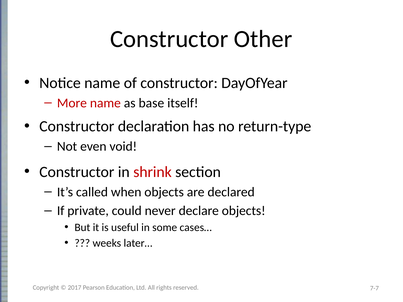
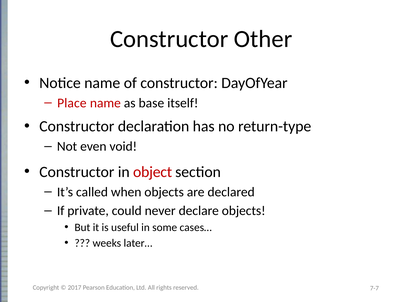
More: More -> Place
shrink: shrink -> object
